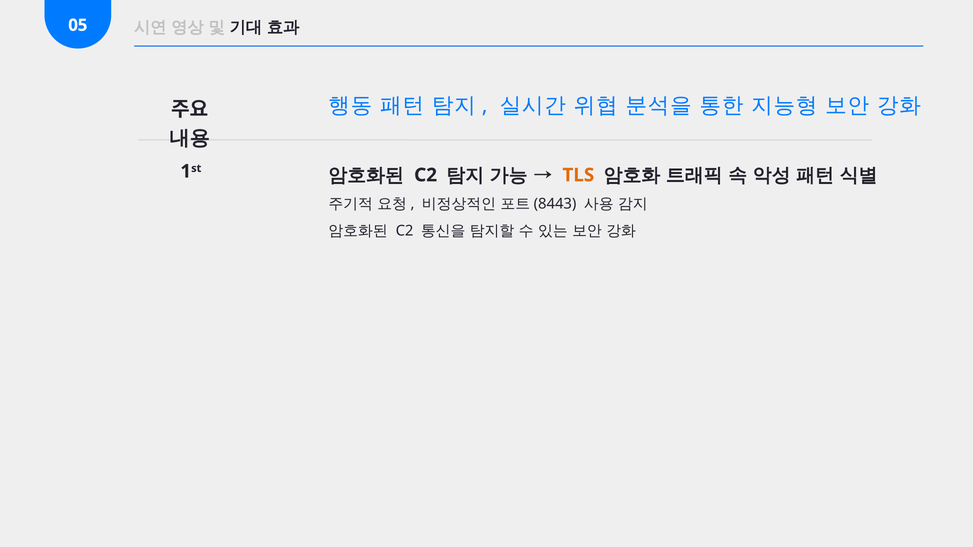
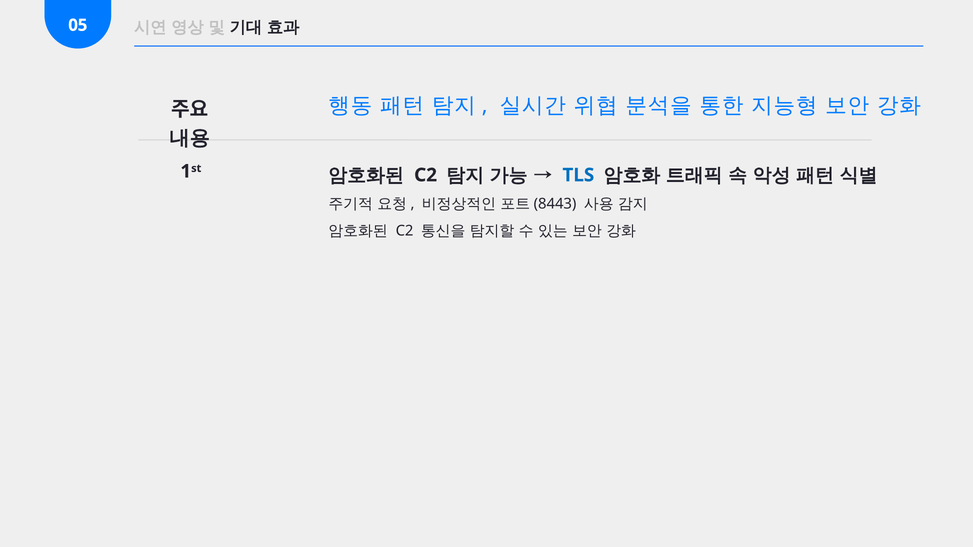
TLS colour: orange -> blue
